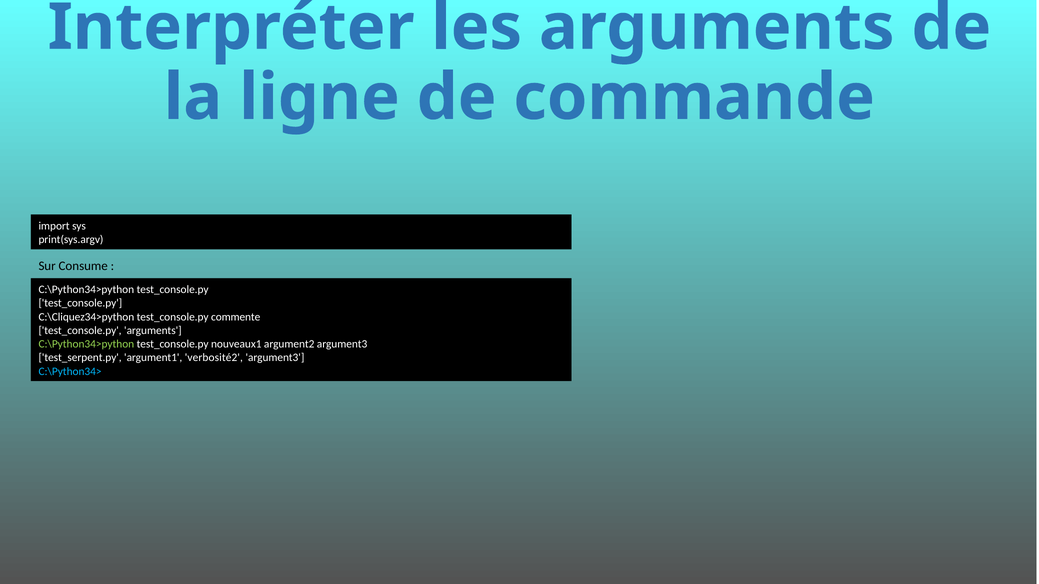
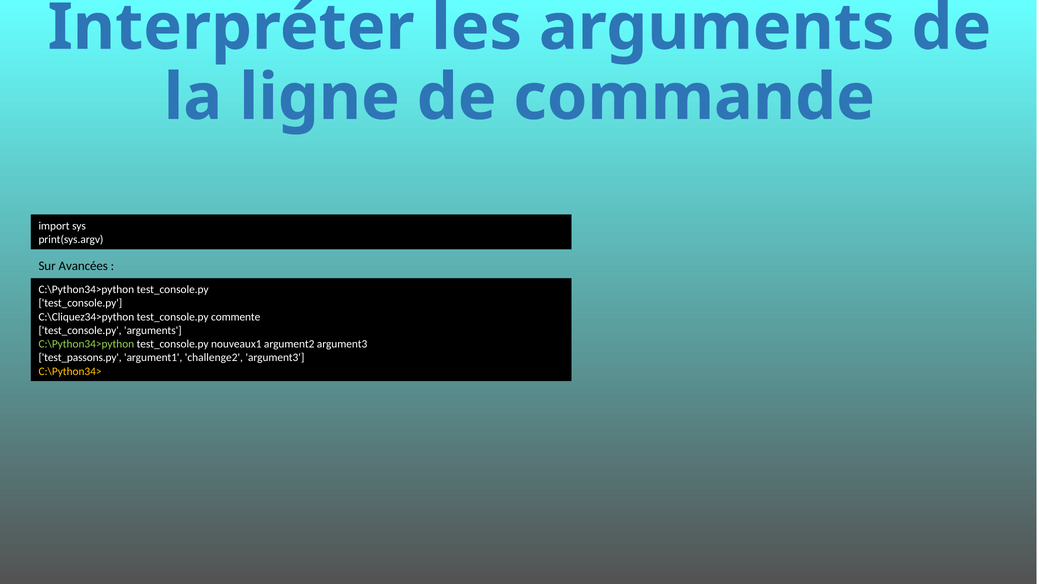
Consume: Consume -> Avancées
test_serpent.py: test_serpent.py -> test_passons.py
verbosité2: verbosité2 -> challenge2
C:\Python34> colour: light blue -> yellow
